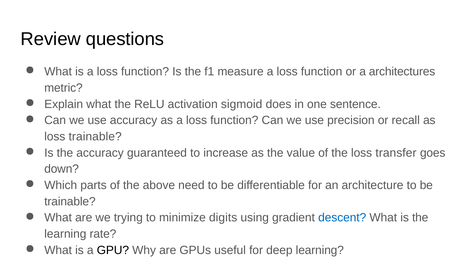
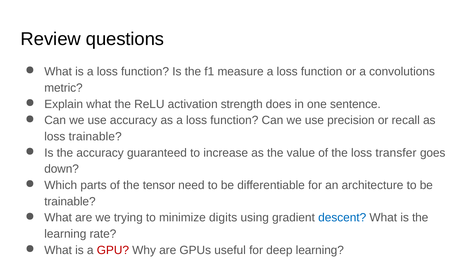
architectures: architectures -> convolutions
sigmoid: sigmoid -> strength
above: above -> tensor
GPU colour: black -> red
